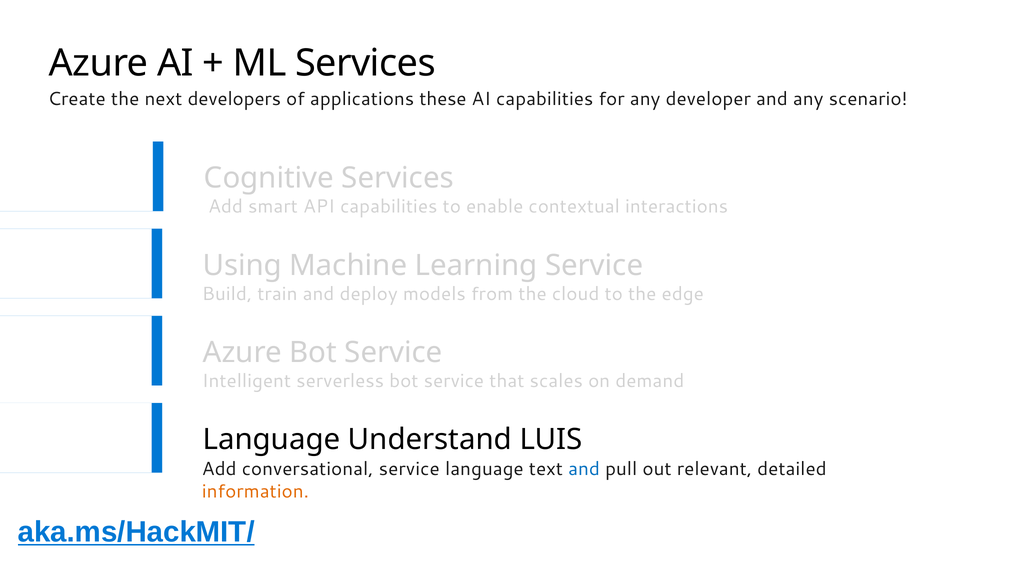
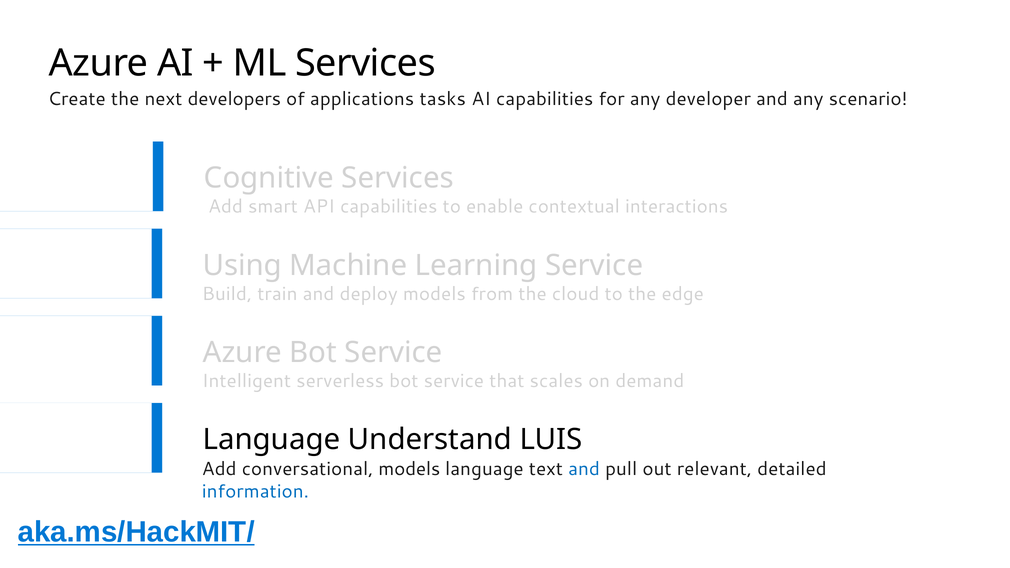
these: these -> tasks
conversational service: service -> models
information colour: orange -> blue
